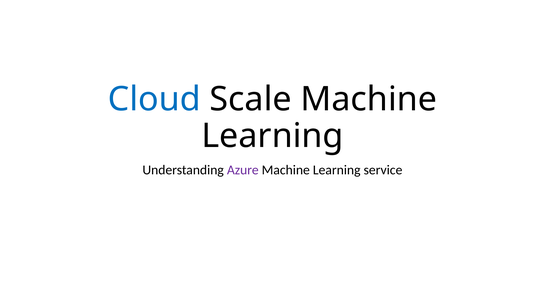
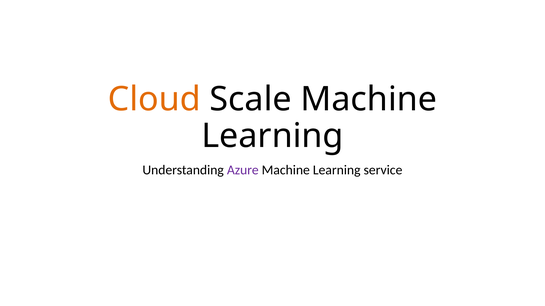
Cloud colour: blue -> orange
